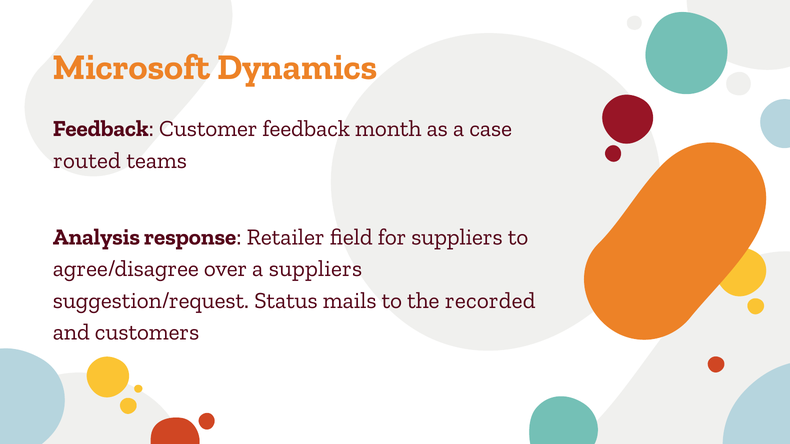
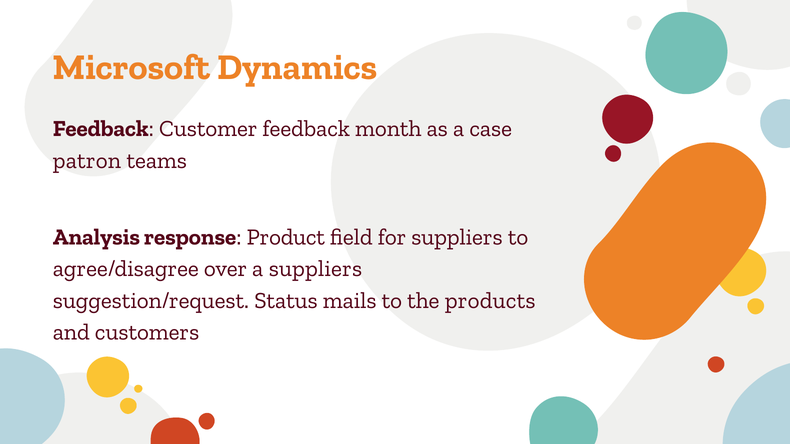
routed: routed -> patron
Retailer: Retailer -> Product
recorded: recorded -> products
